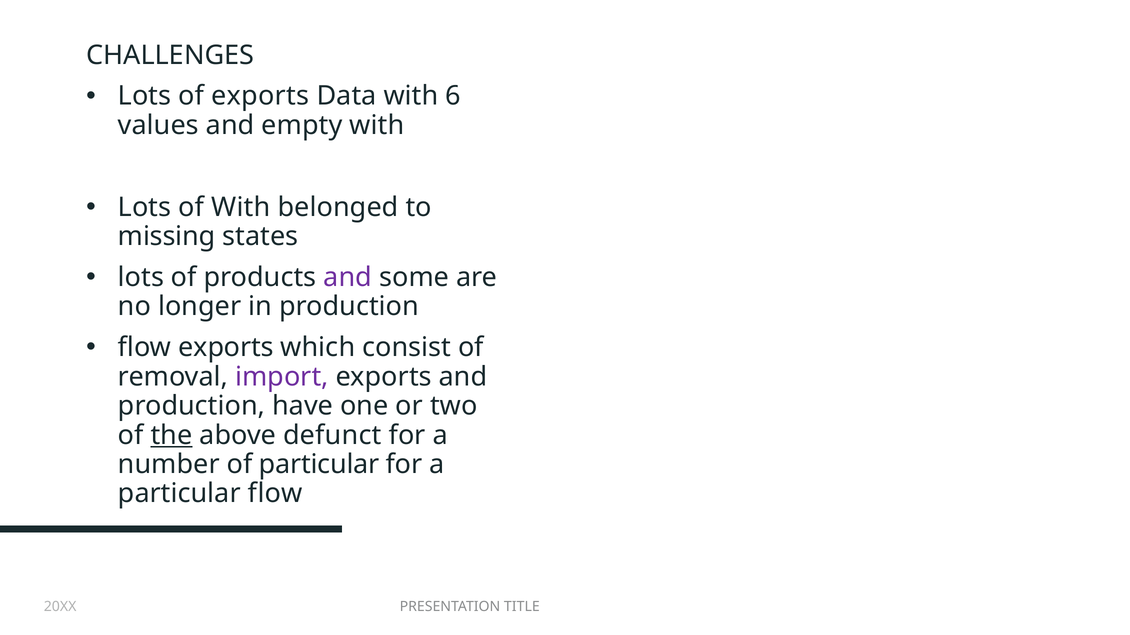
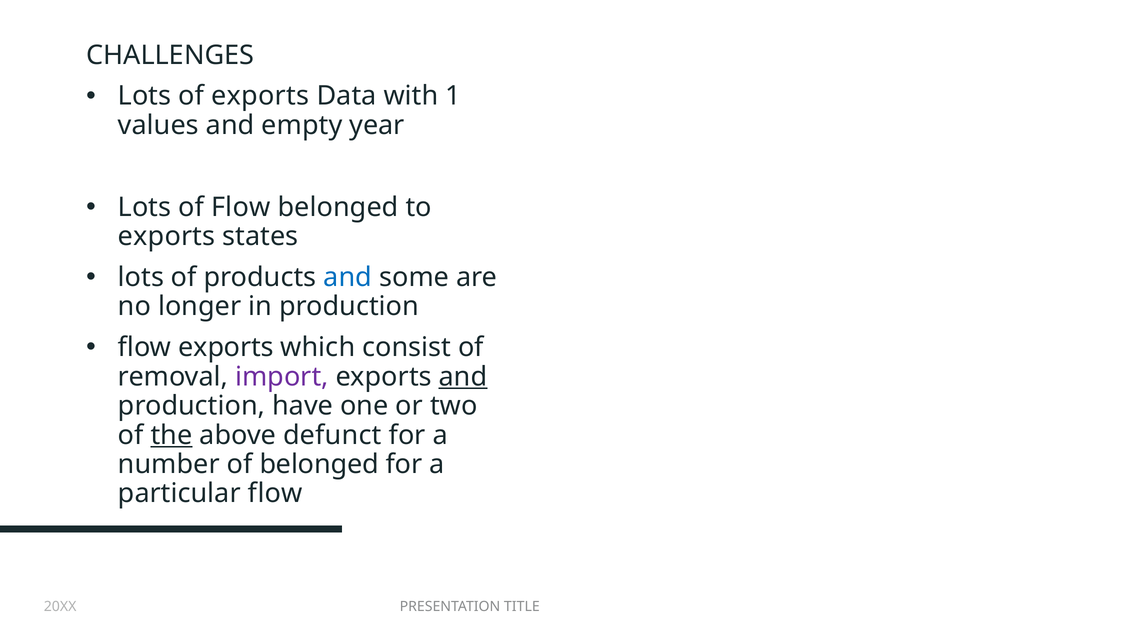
6: 6 -> 1
empty with: with -> year
of With: With -> Flow
missing at (167, 237): missing -> exports
and at (348, 278) colour: purple -> blue
and at (463, 377) underline: none -> present
of particular: particular -> belonged
